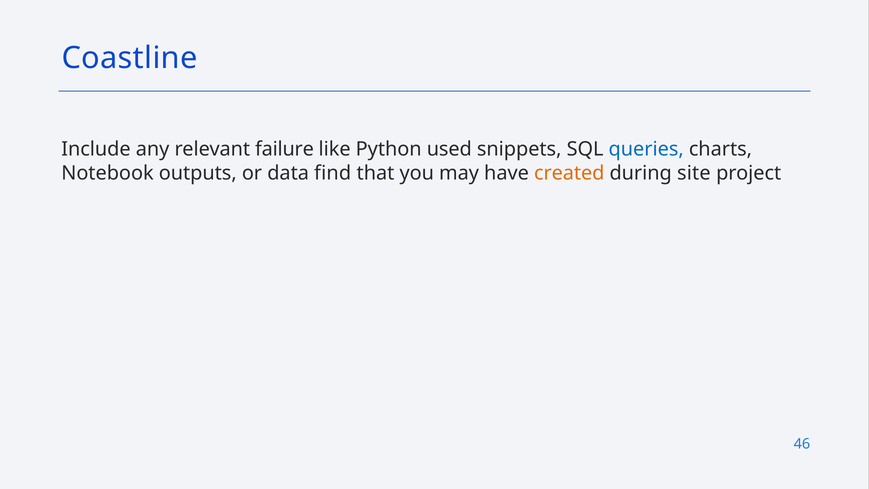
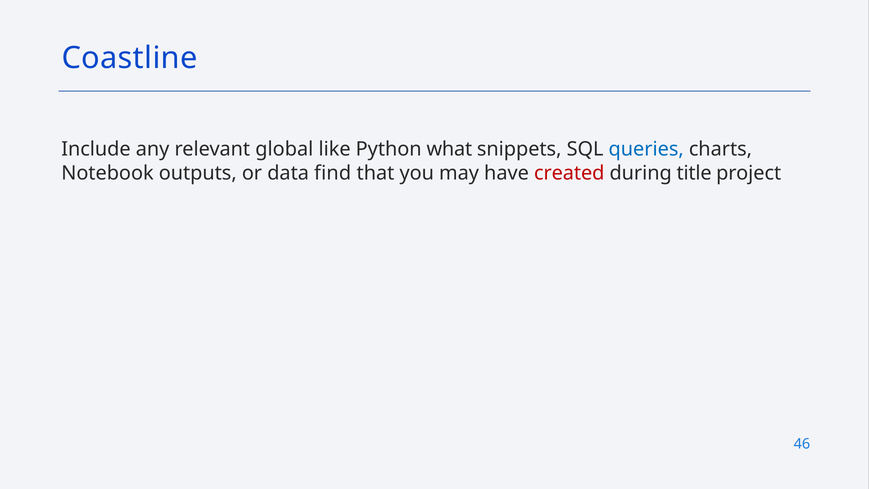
failure: failure -> global
used: used -> what
created colour: orange -> red
site: site -> title
